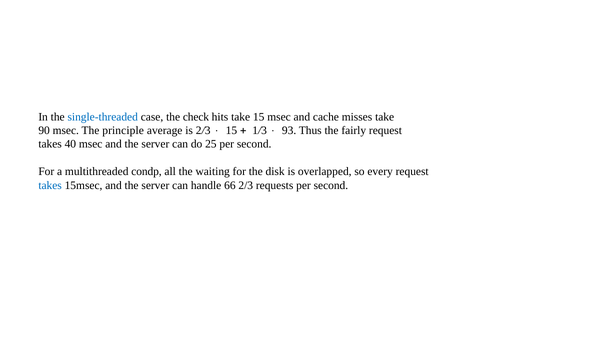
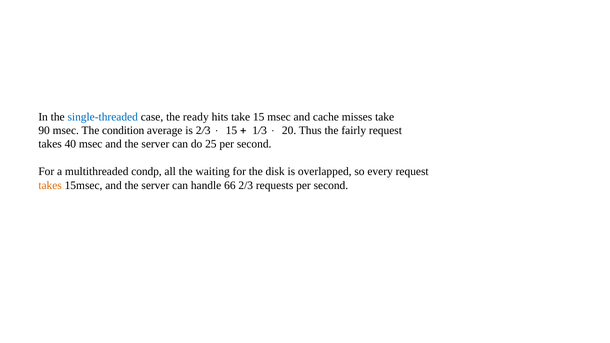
check: check -> ready
principle: principle -> condition
93: 93 -> 20
takes at (50, 185) colour: blue -> orange
